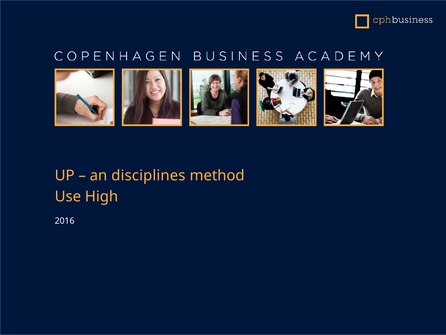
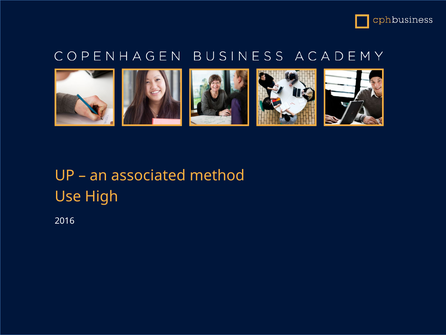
disciplines: disciplines -> associated
